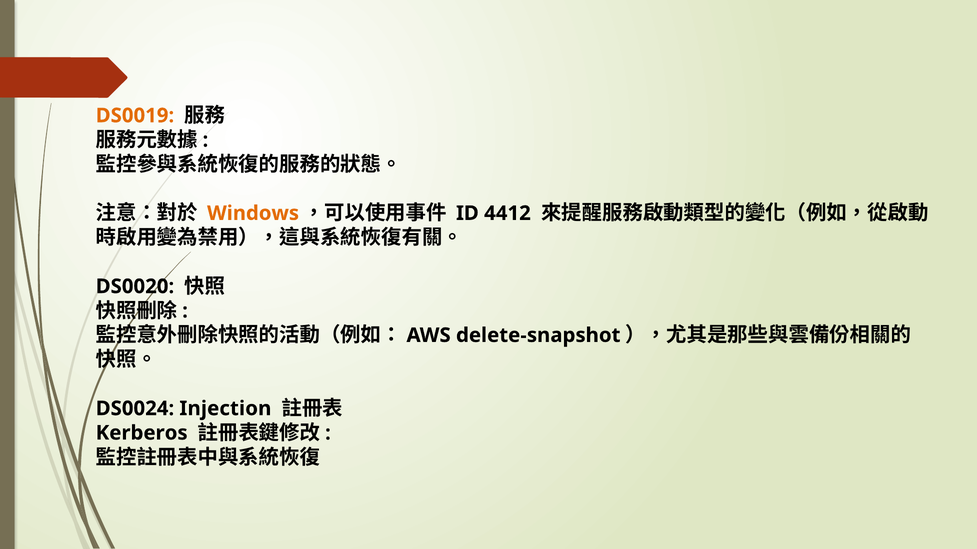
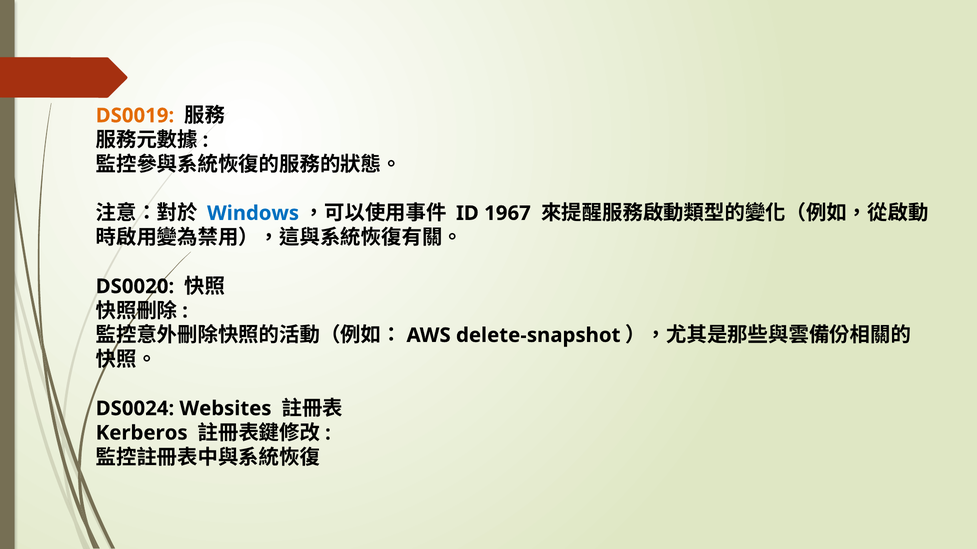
Windows colour: orange -> blue
4412: 4412 -> 1967
Injection: Injection -> Websites
